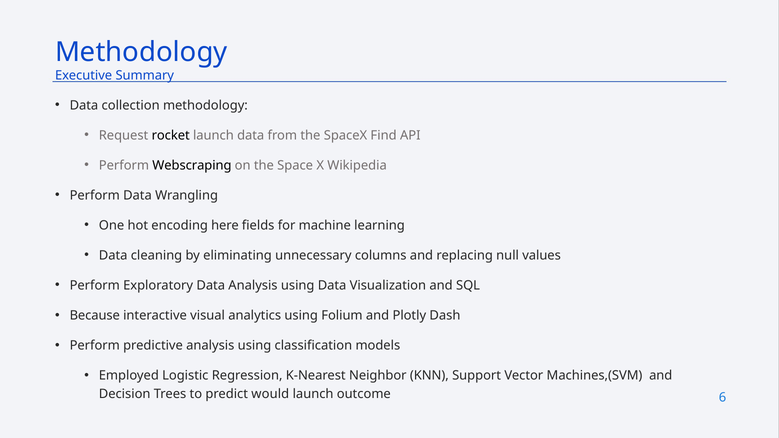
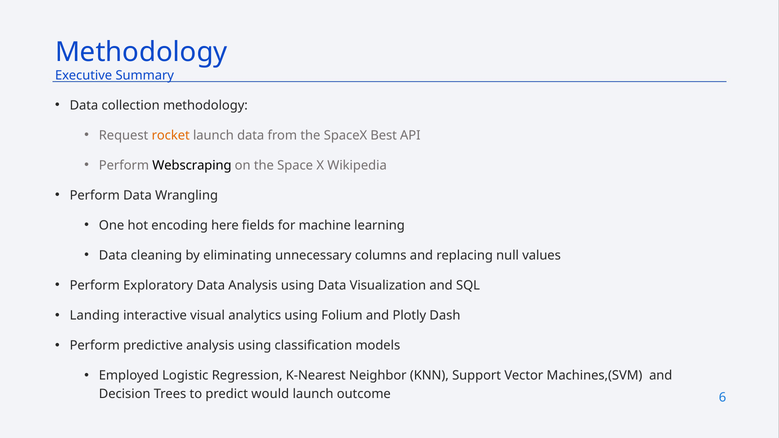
rocket colour: black -> orange
Find: Find -> Best
Because: Because -> Landing
